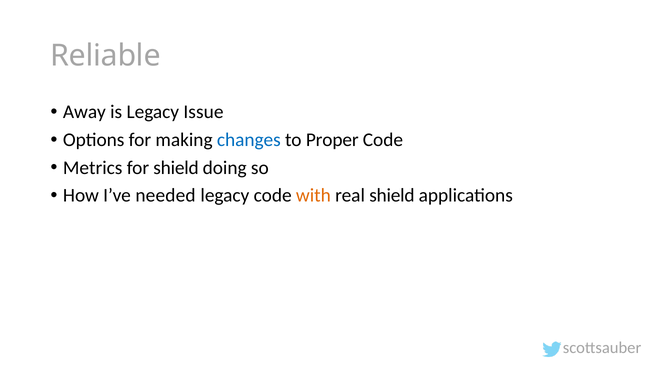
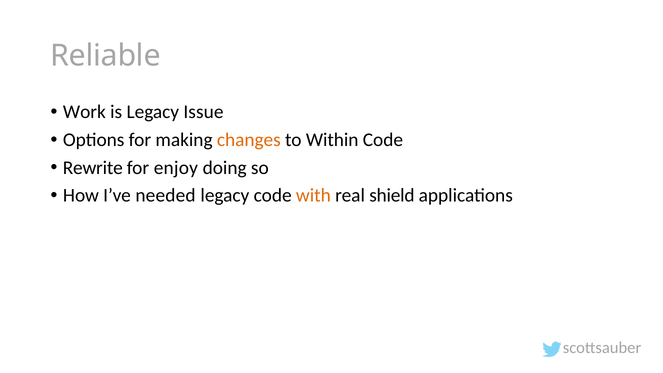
Away: Away -> Work
changes colour: blue -> orange
Proper: Proper -> Within
Metrics: Metrics -> Rewrite
for shield: shield -> enjoy
